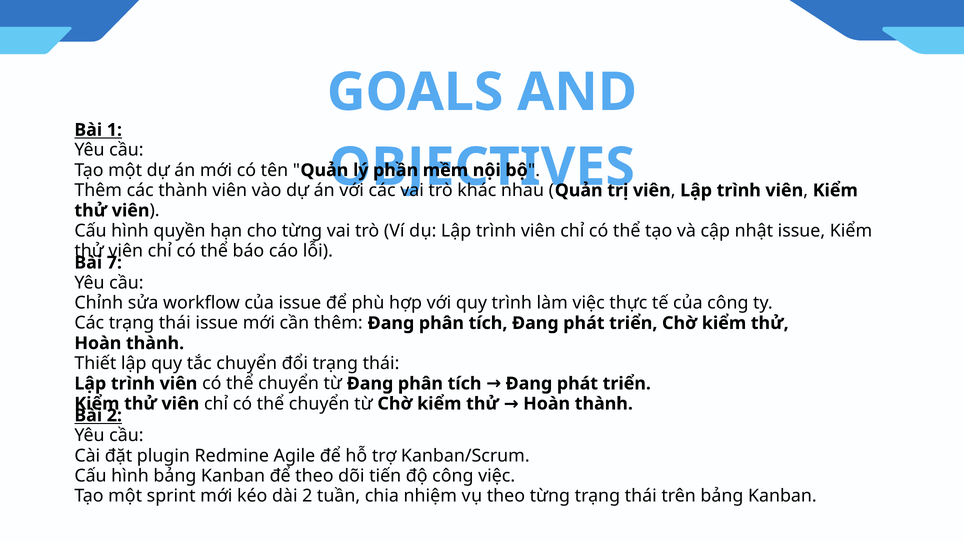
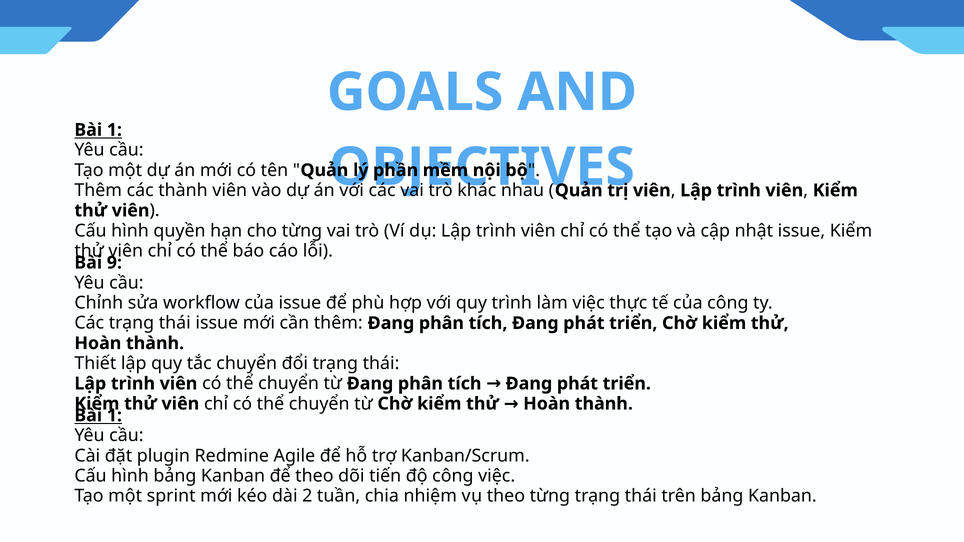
7: 7 -> 9
2 at (114, 416): 2 -> 1
